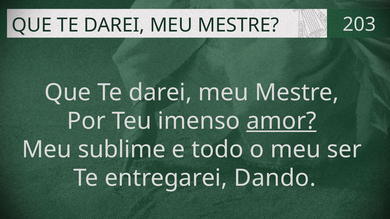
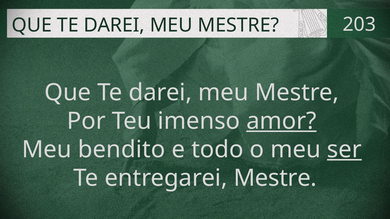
sublime: sublime -> bendito
ser underline: none -> present
entregarei Dando: Dando -> Mestre
